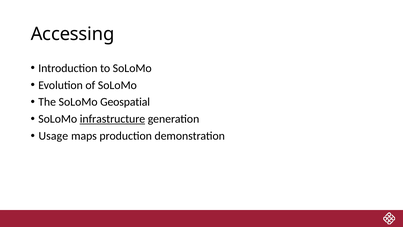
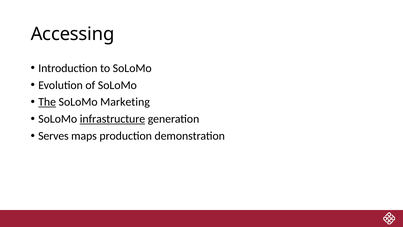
The underline: none -> present
Geospatial: Geospatial -> Marketing
Usage: Usage -> Serves
